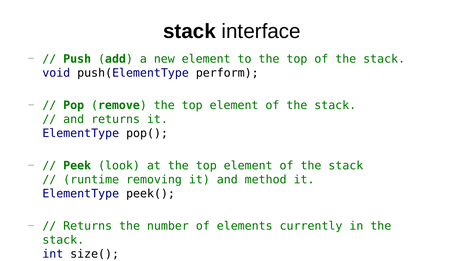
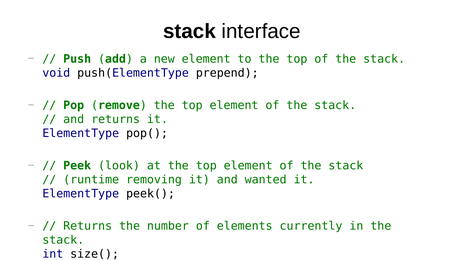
perform: perform -> prepend
method: method -> wanted
